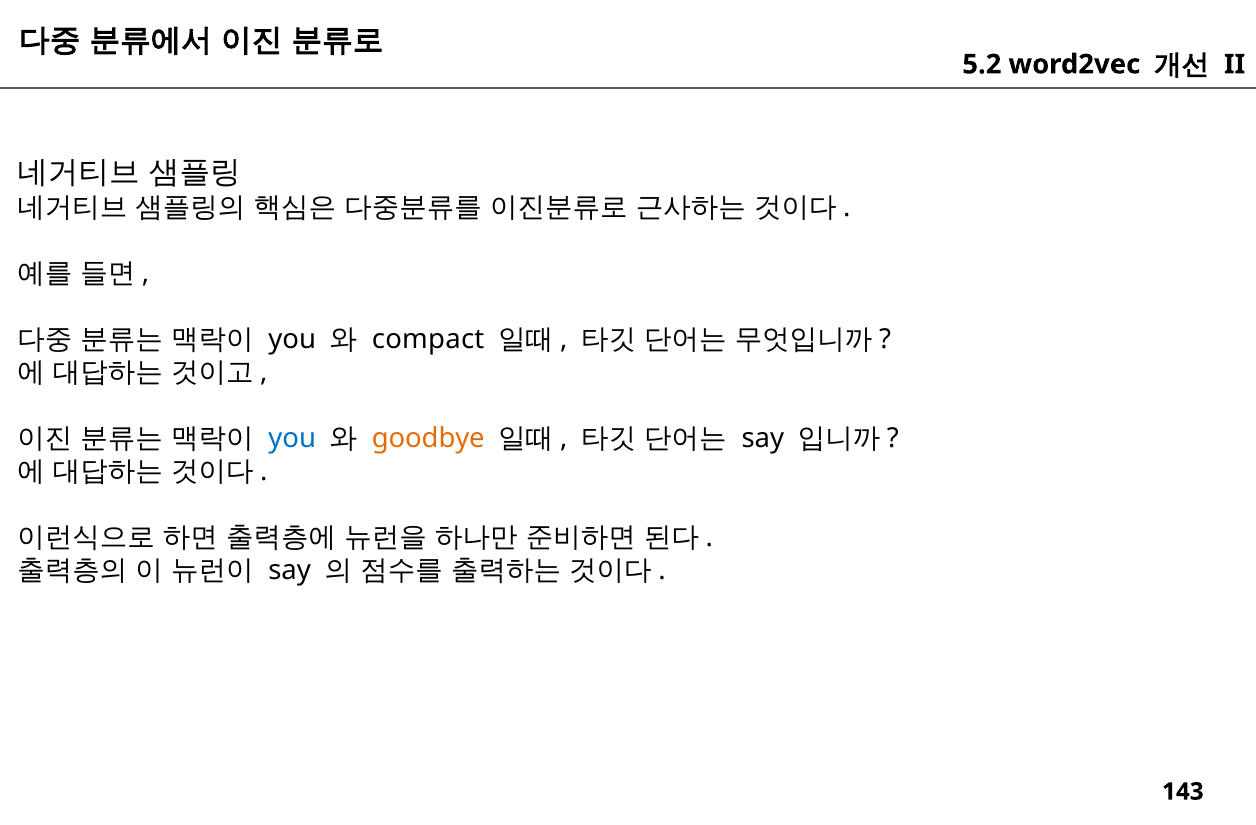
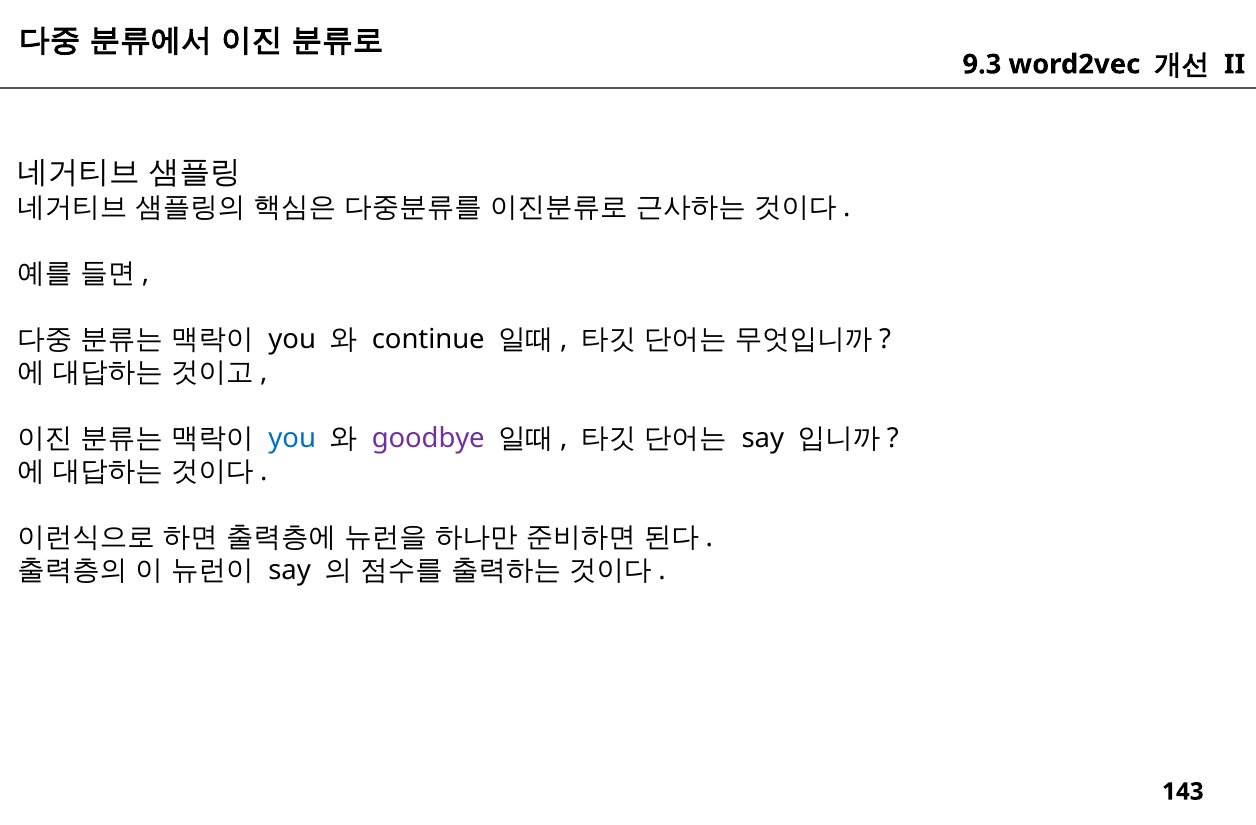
5.2: 5.2 -> 9.3
compact: compact -> continue
goodbye colour: orange -> purple
